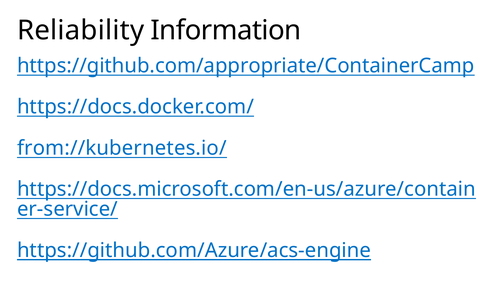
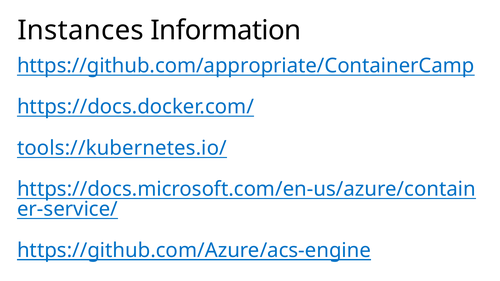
Reliability: Reliability -> Instances
from://kubernetes.io/: from://kubernetes.io/ -> tools://kubernetes.io/
